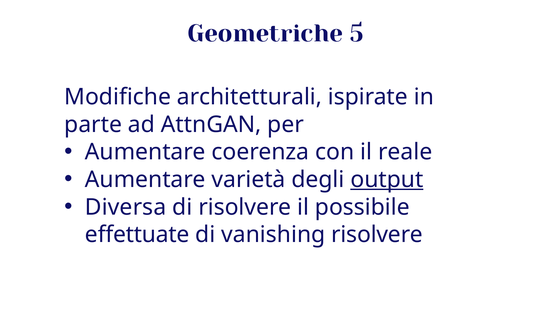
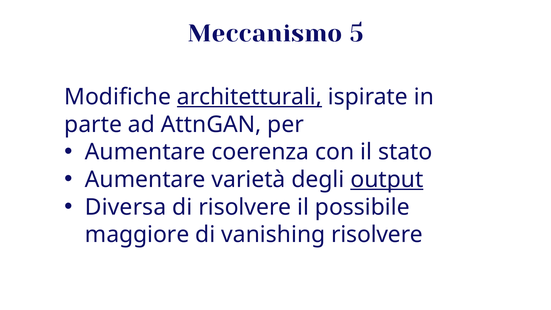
Geometriche: Geometriche -> Meccanismo
architetturali underline: none -> present
reale: reale -> stato
effettuate: effettuate -> maggiore
